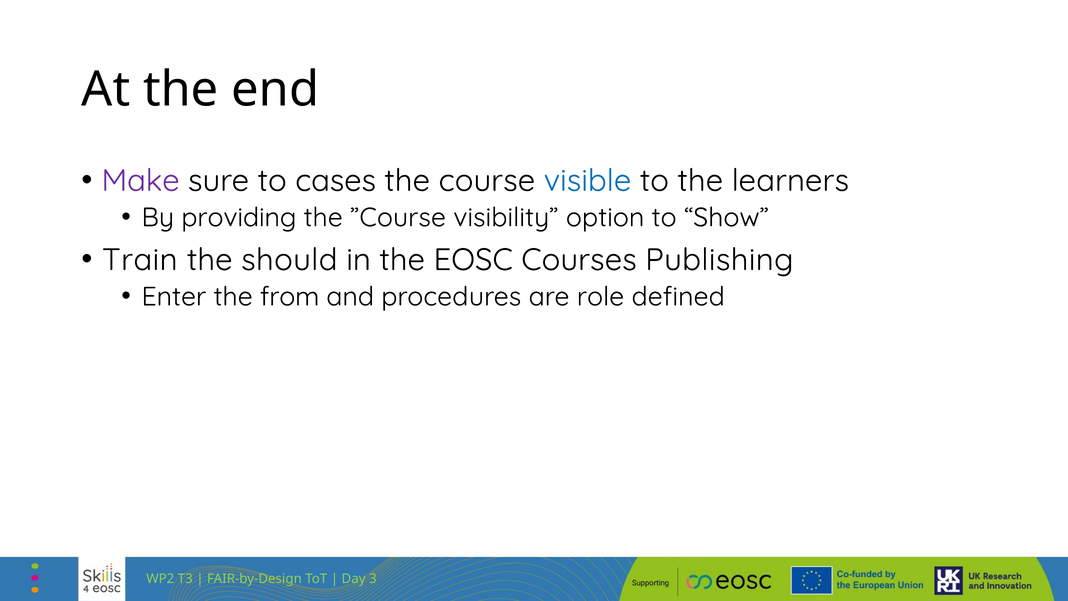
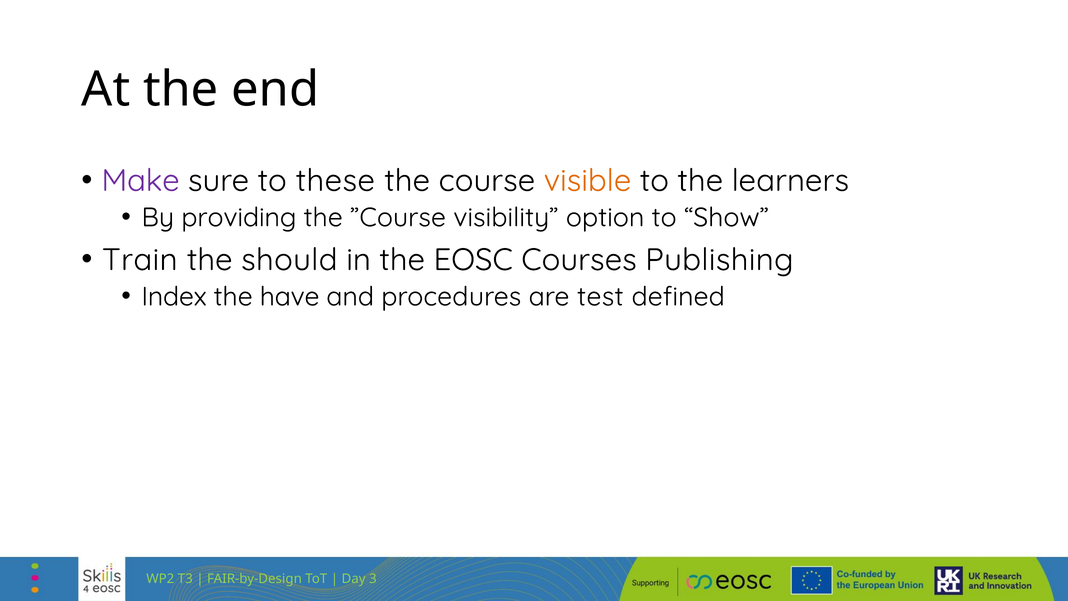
cases: cases -> these
visible colour: blue -> orange
Enter: Enter -> Index
from: from -> have
role: role -> test
